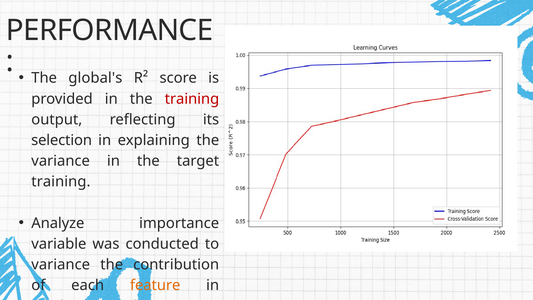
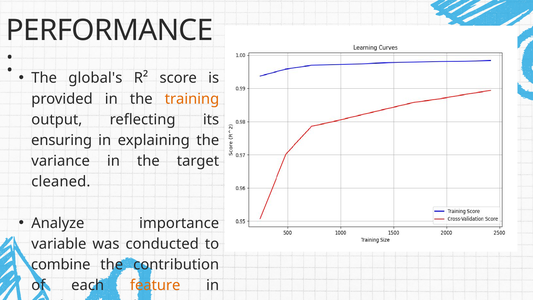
training at (192, 99) colour: red -> orange
selection: selection -> ensuring
training at (61, 182): training -> cleaned
variance at (61, 265): variance -> combine
